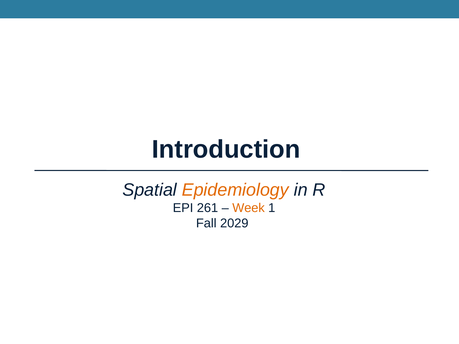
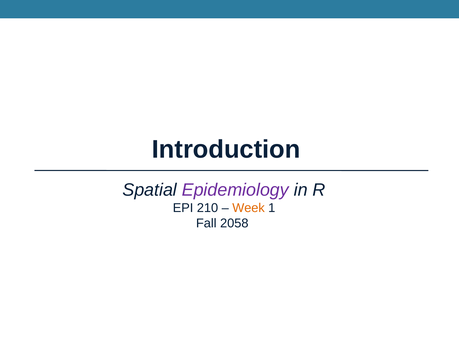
Epidemiology colour: orange -> purple
261: 261 -> 210
2029: 2029 -> 2058
